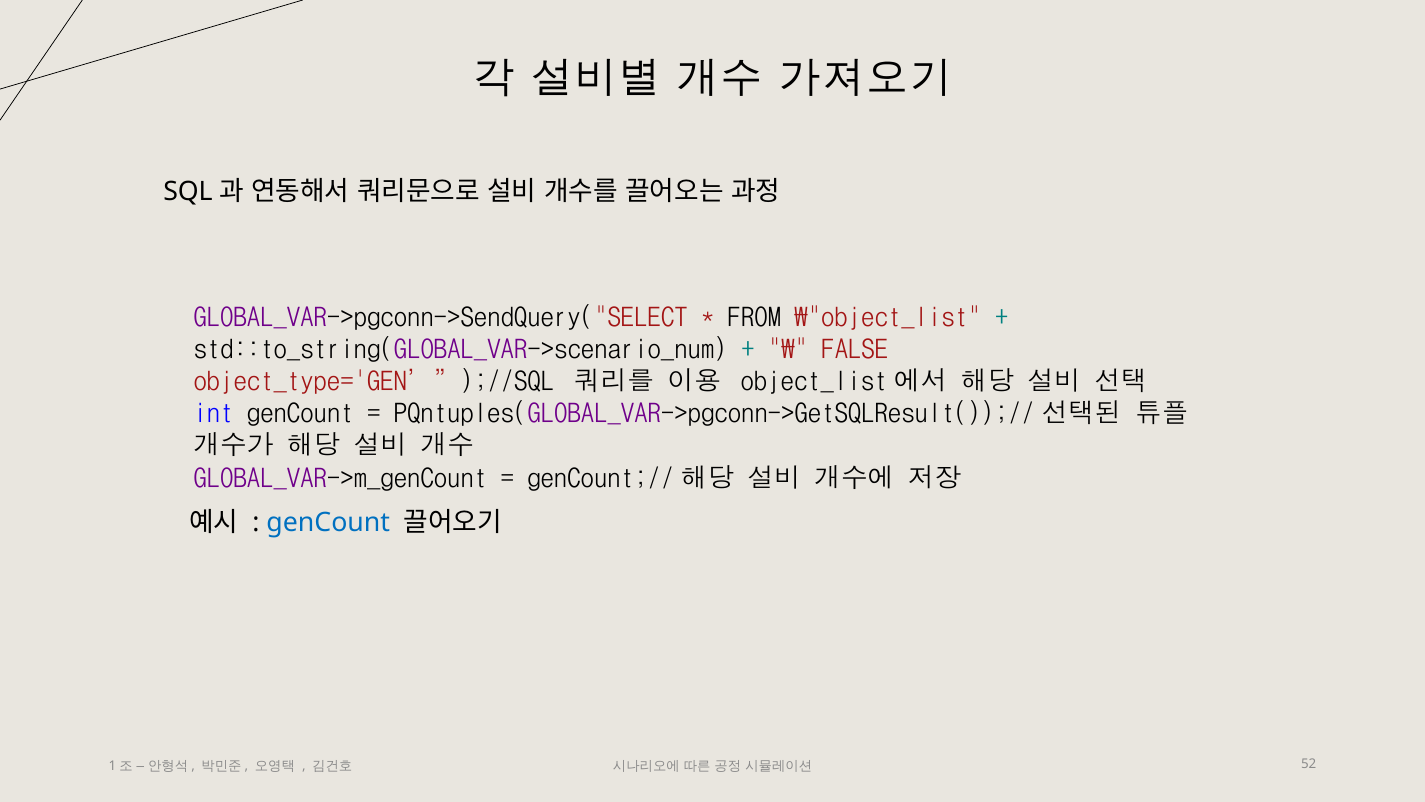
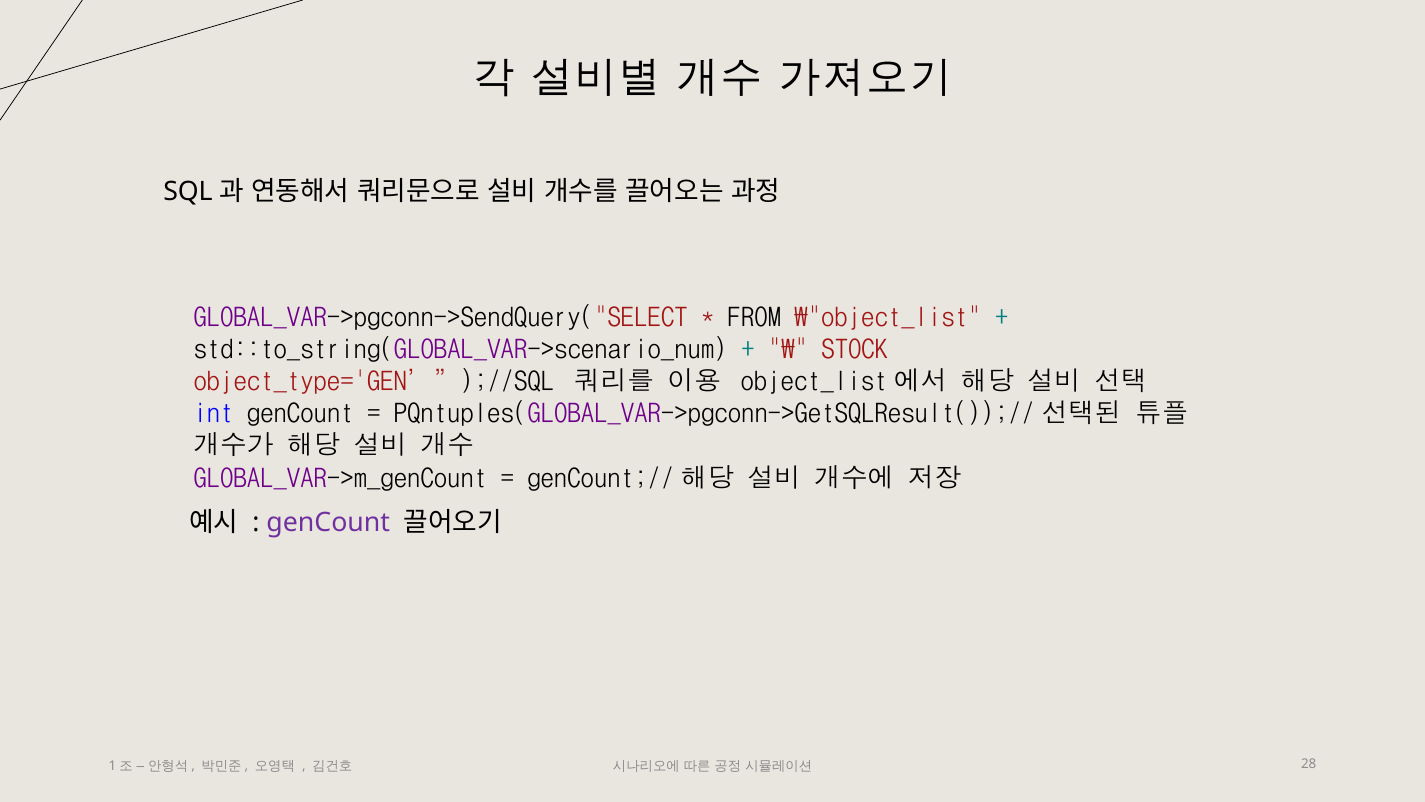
FALSE: FALSE -> STOCK
genCount at (328, 523) colour: blue -> purple
52: 52 -> 28
